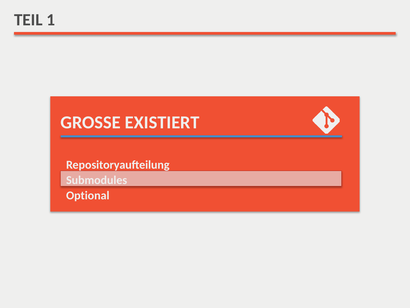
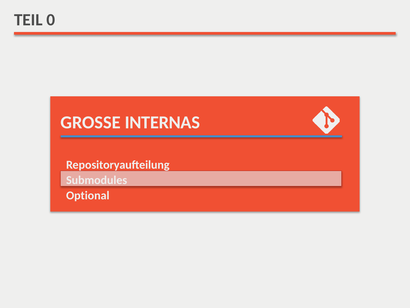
1: 1 -> 0
EXISTIERT: EXISTIERT -> INTERNAS
